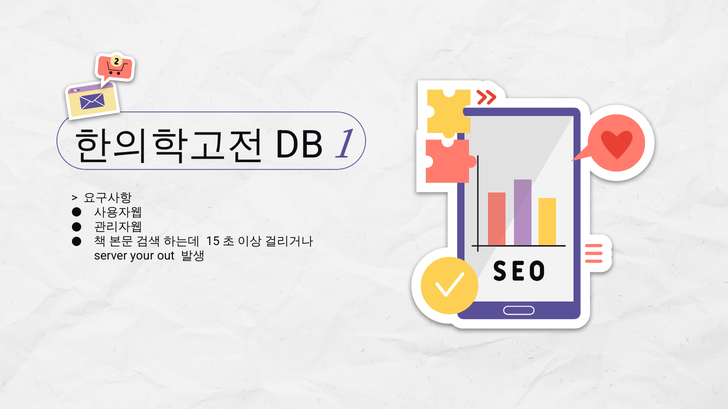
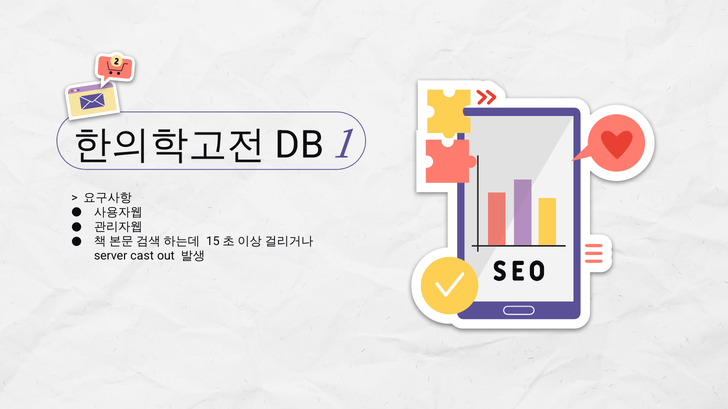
your: your -> cast
